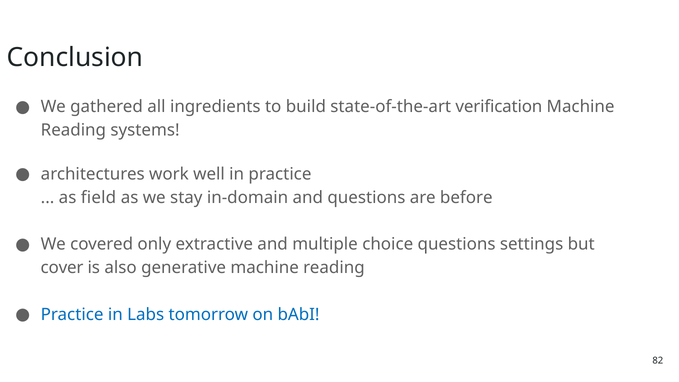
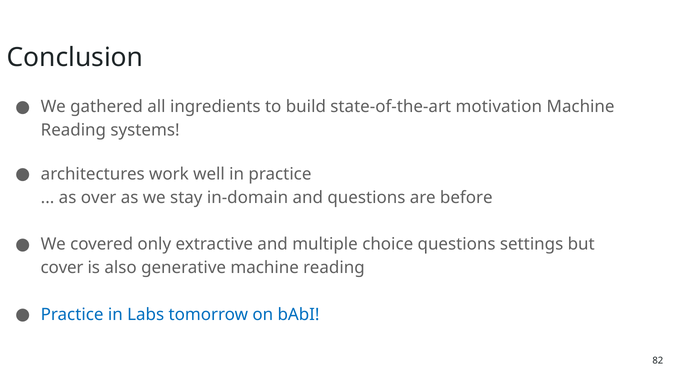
verification: verification -> motivation
field: field -> over
